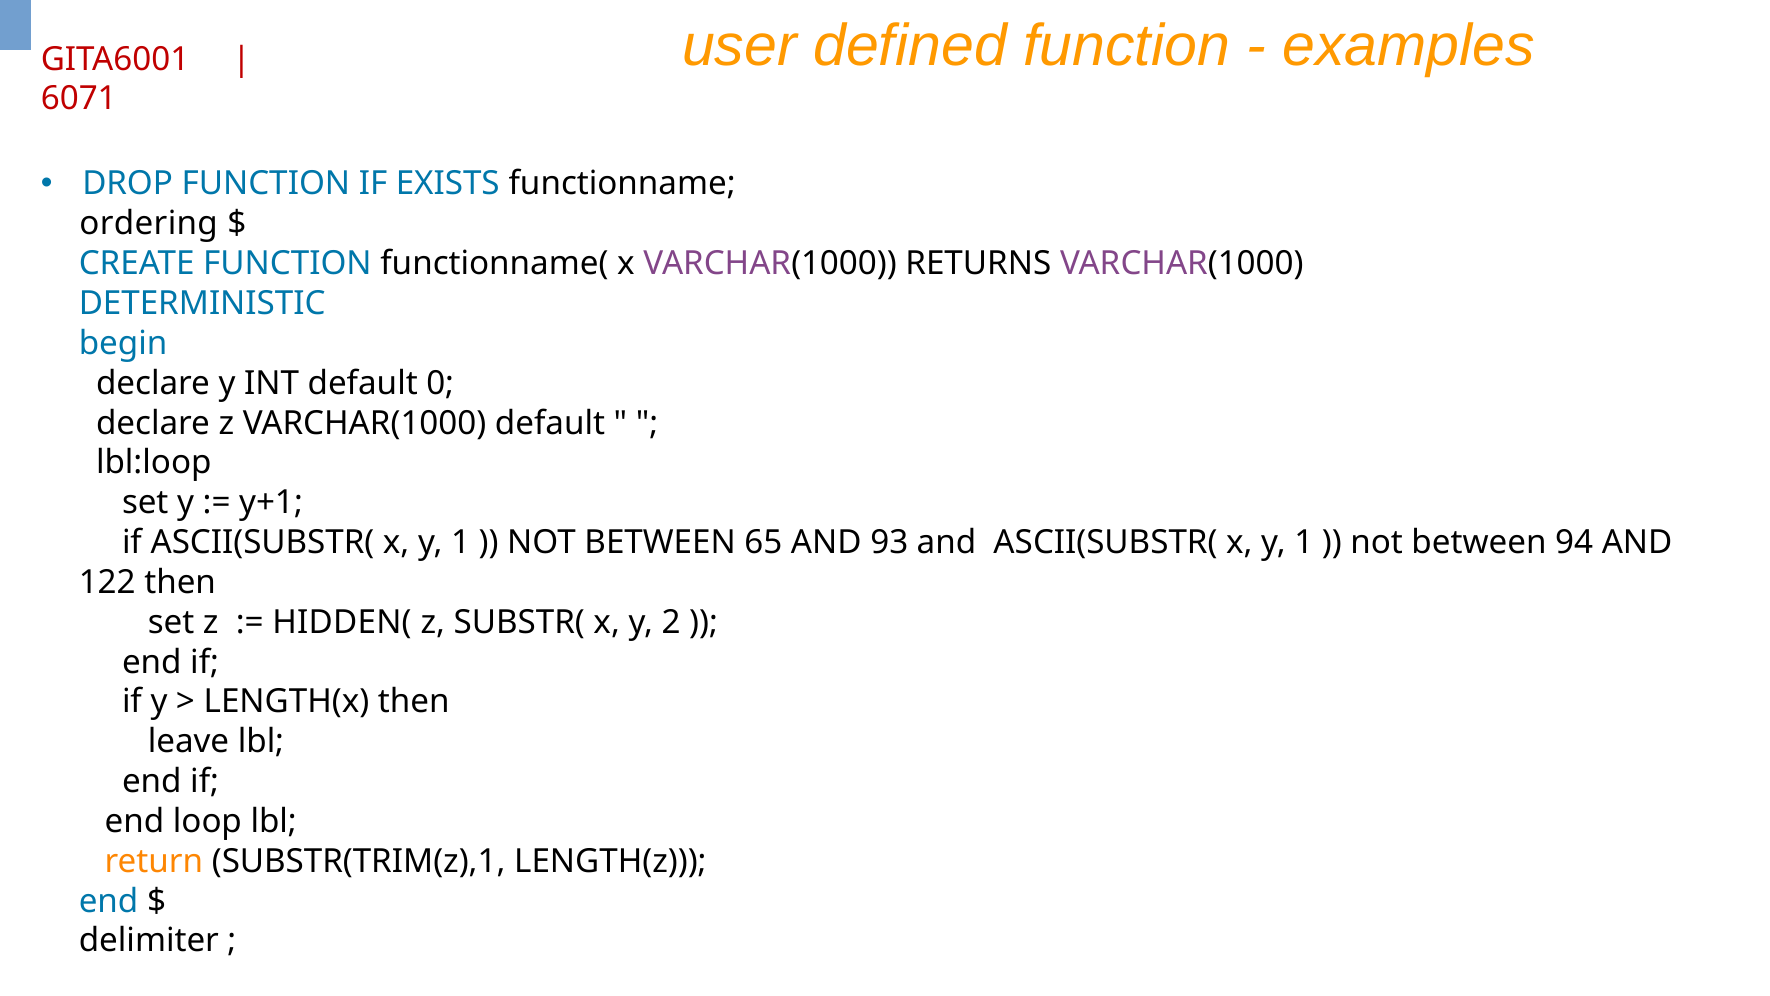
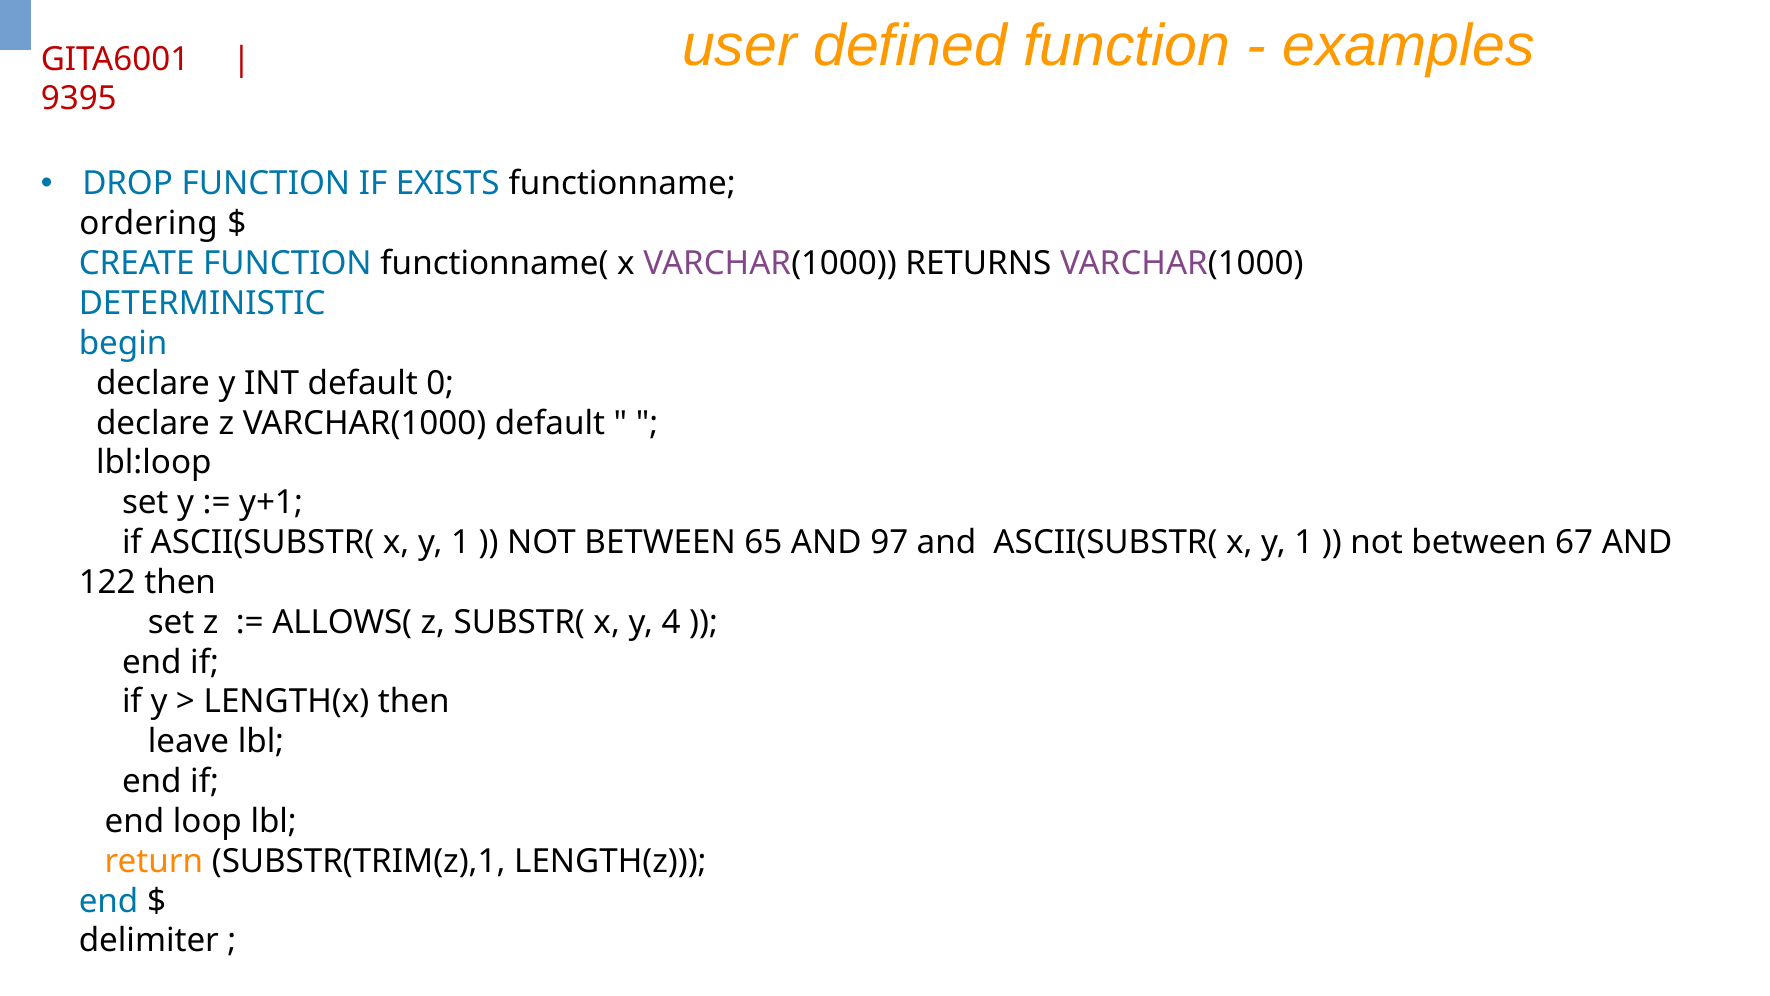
6071: 6071 -> 9395
93: 93 -> 97
94: 94 -> 67
HIDDEN(: HIDDEN( -> ALLOWS(
2: 2 -> 4
